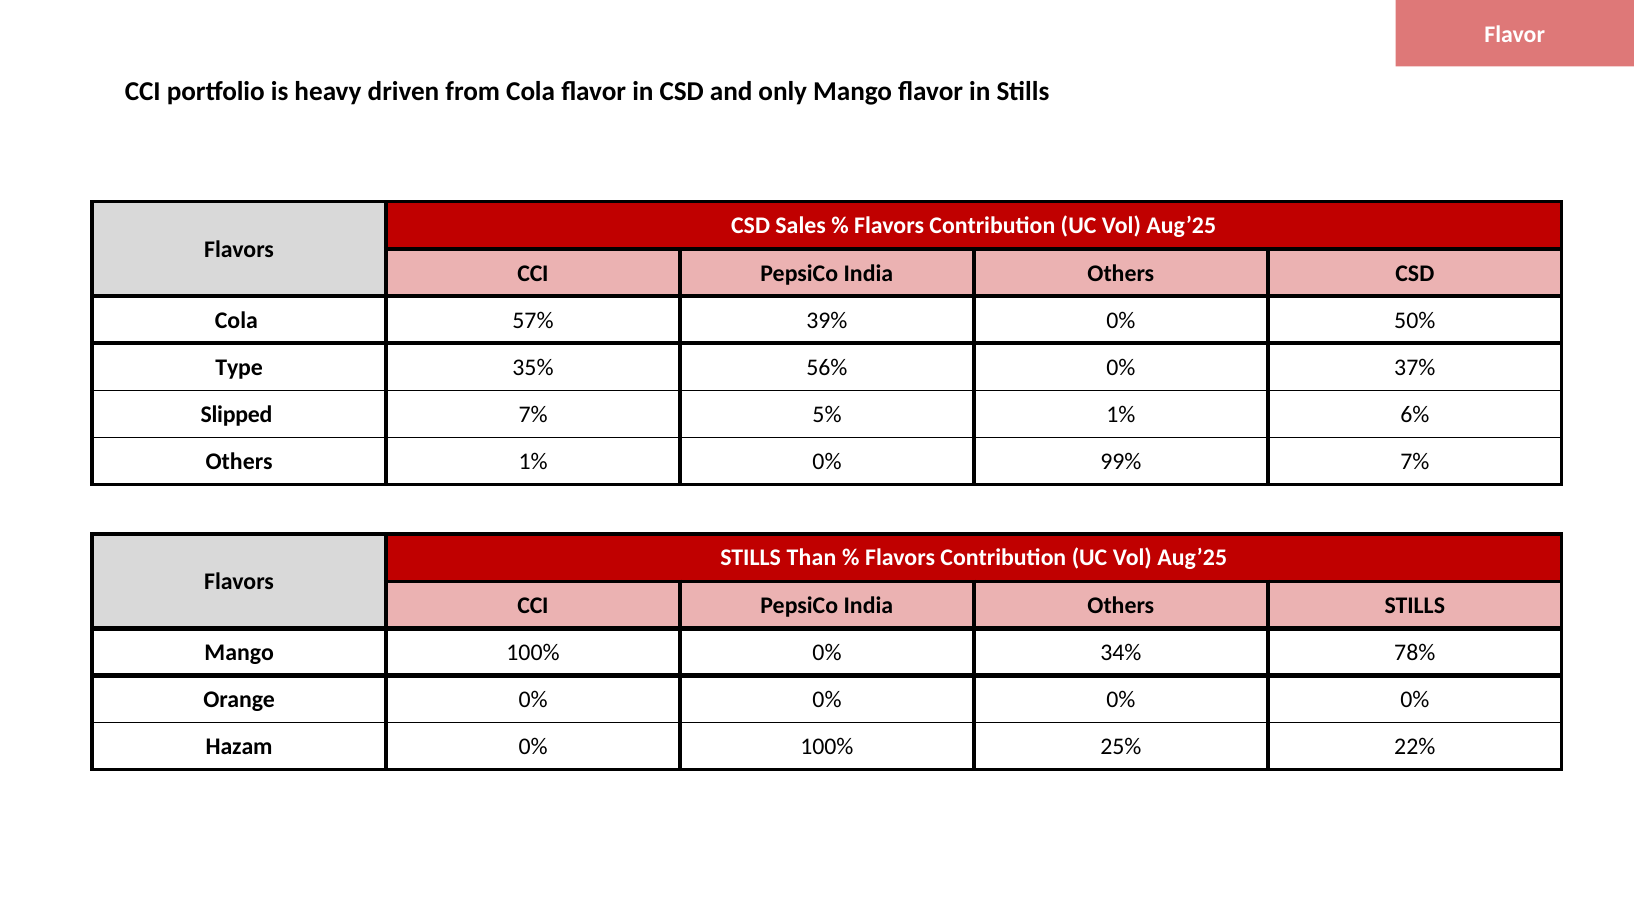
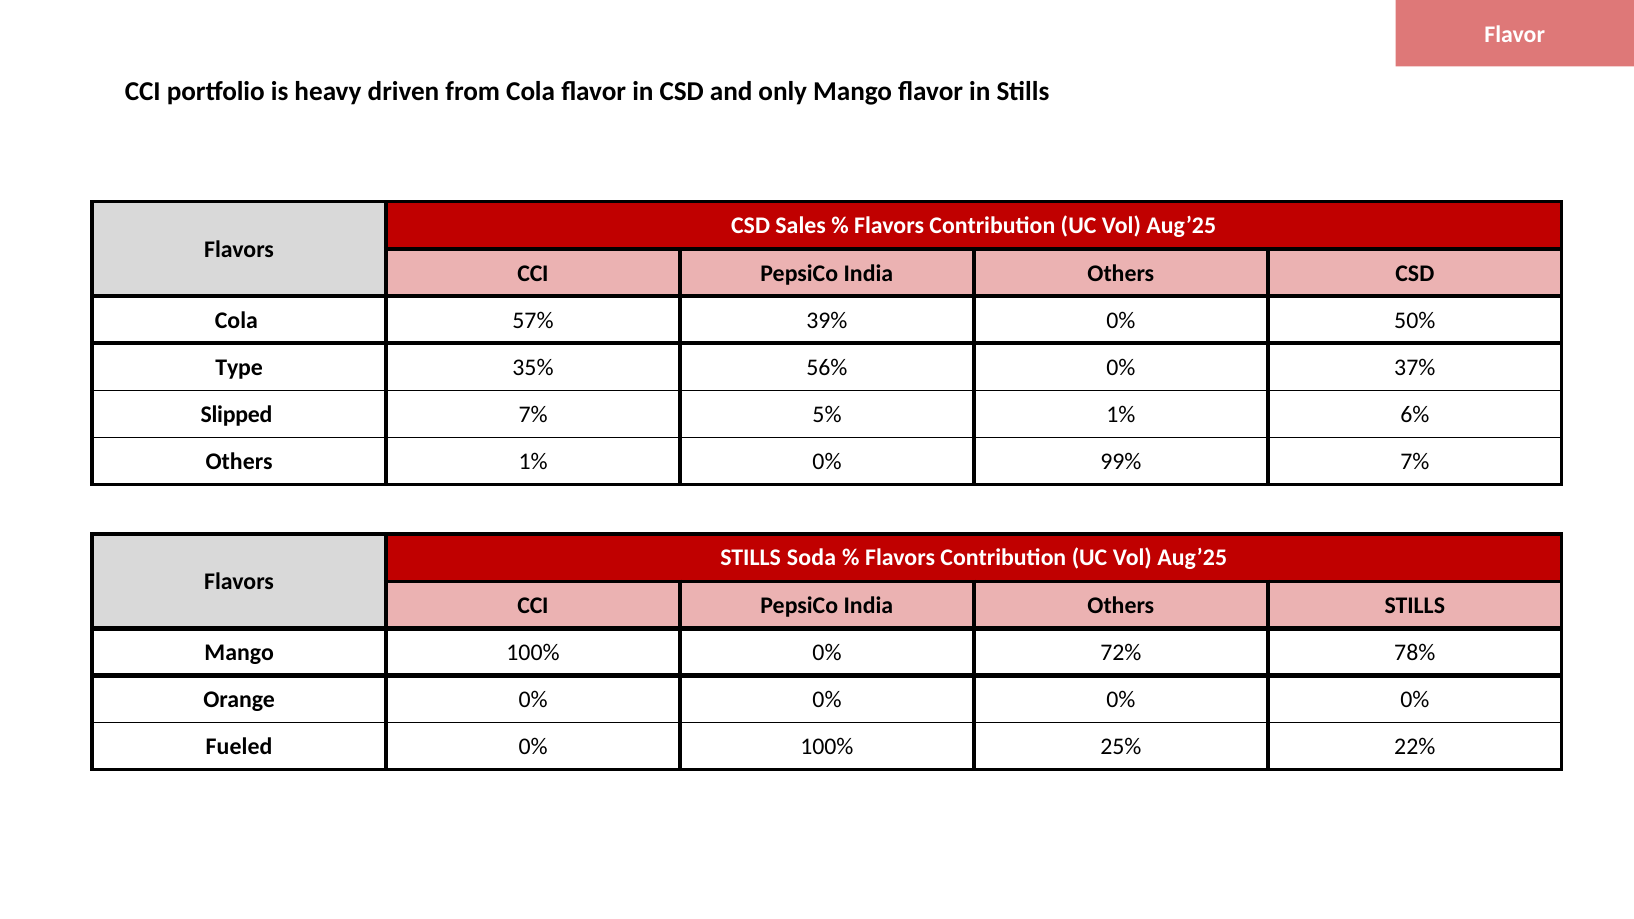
Than: Than -> Soda
34%: 34% -> 72%
Hazam: Hazam -> Fueled
